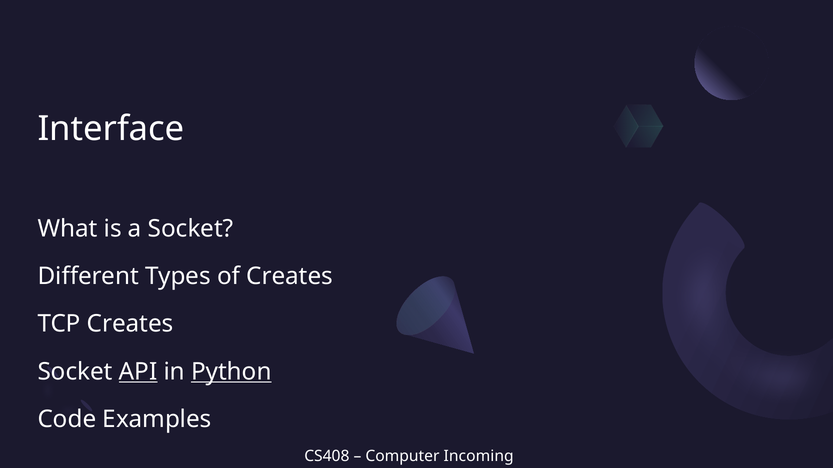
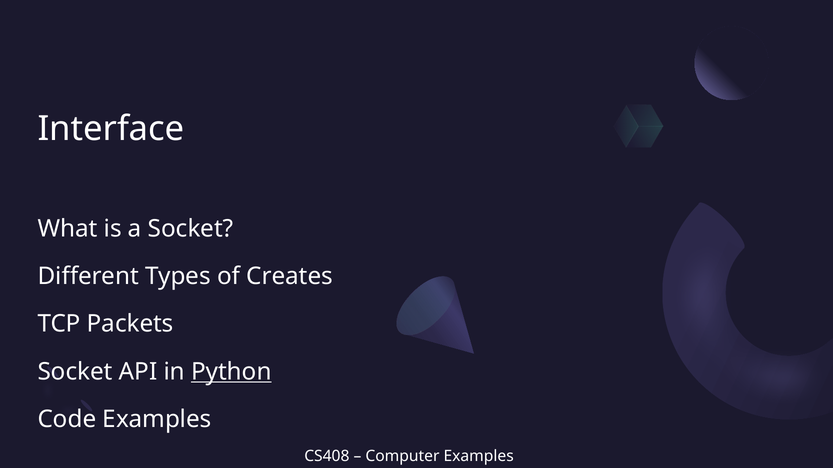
TCP Creates: Creates -> Packets
API underline: present -> none
Computer Incoming: Incoming -> Examples
